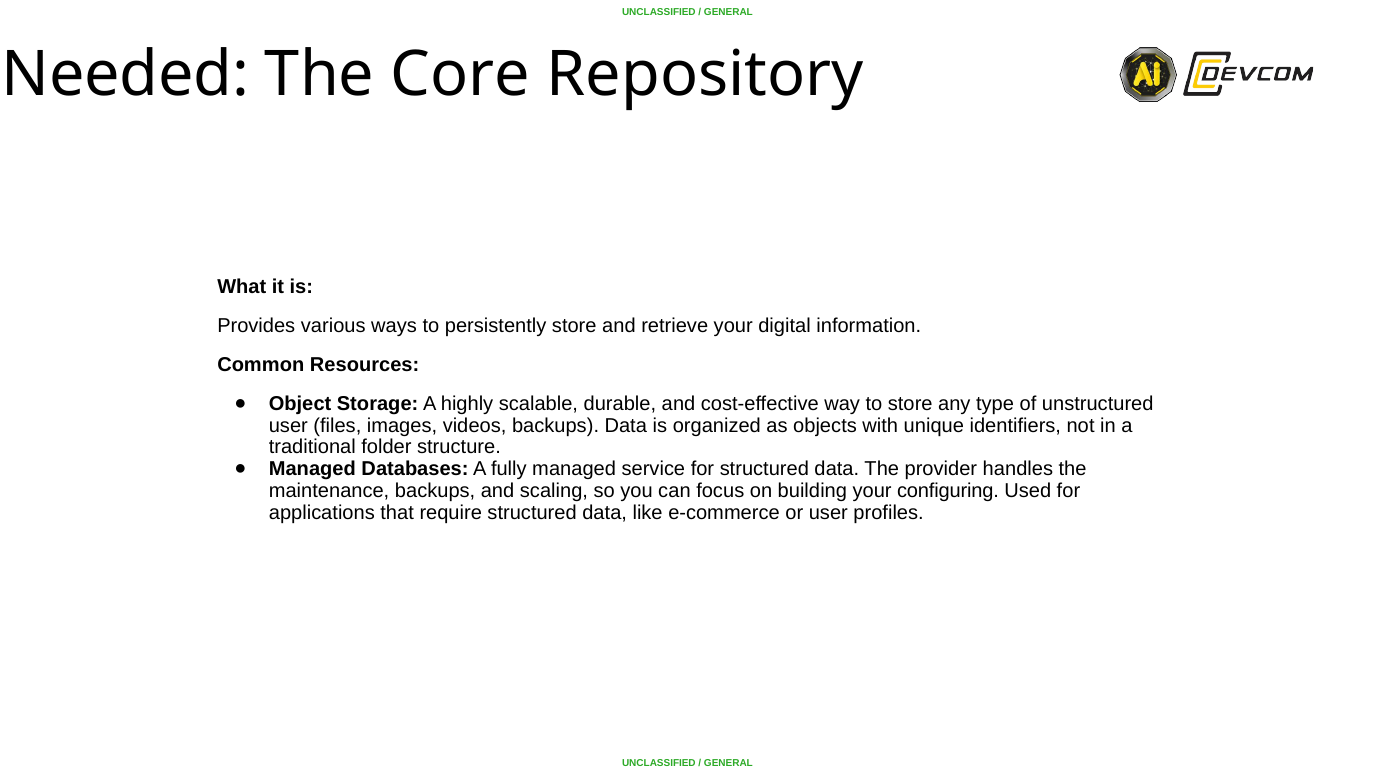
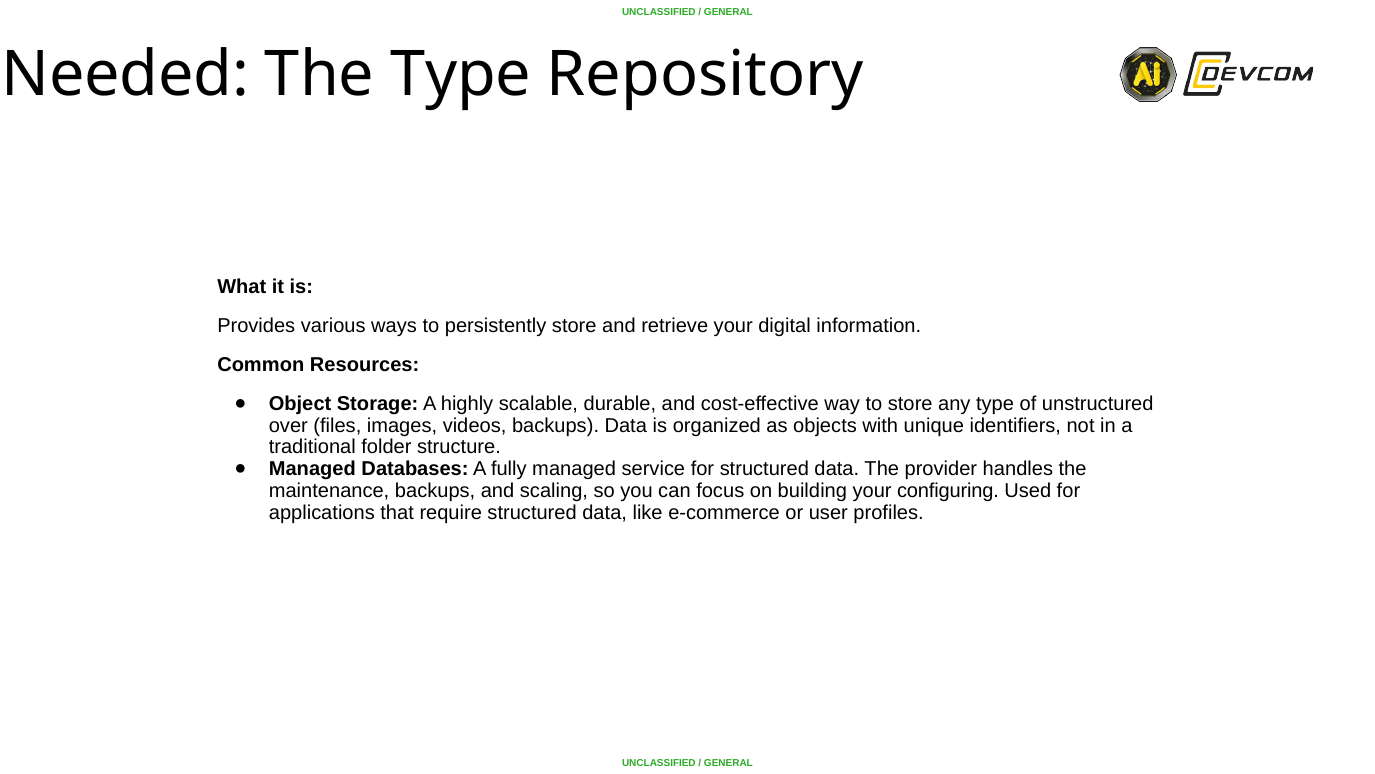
The Core: Core -> Type
user at (288, 425): user -> over
